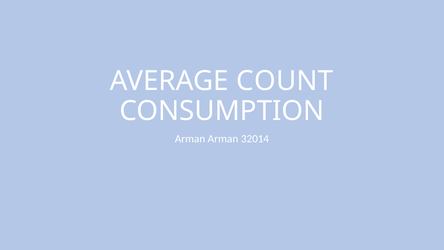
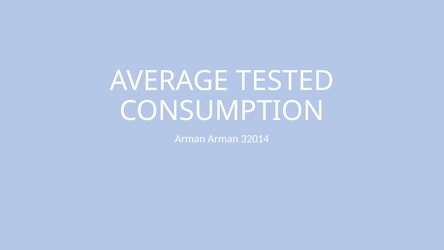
COUNT: COUNT -> TESTED
